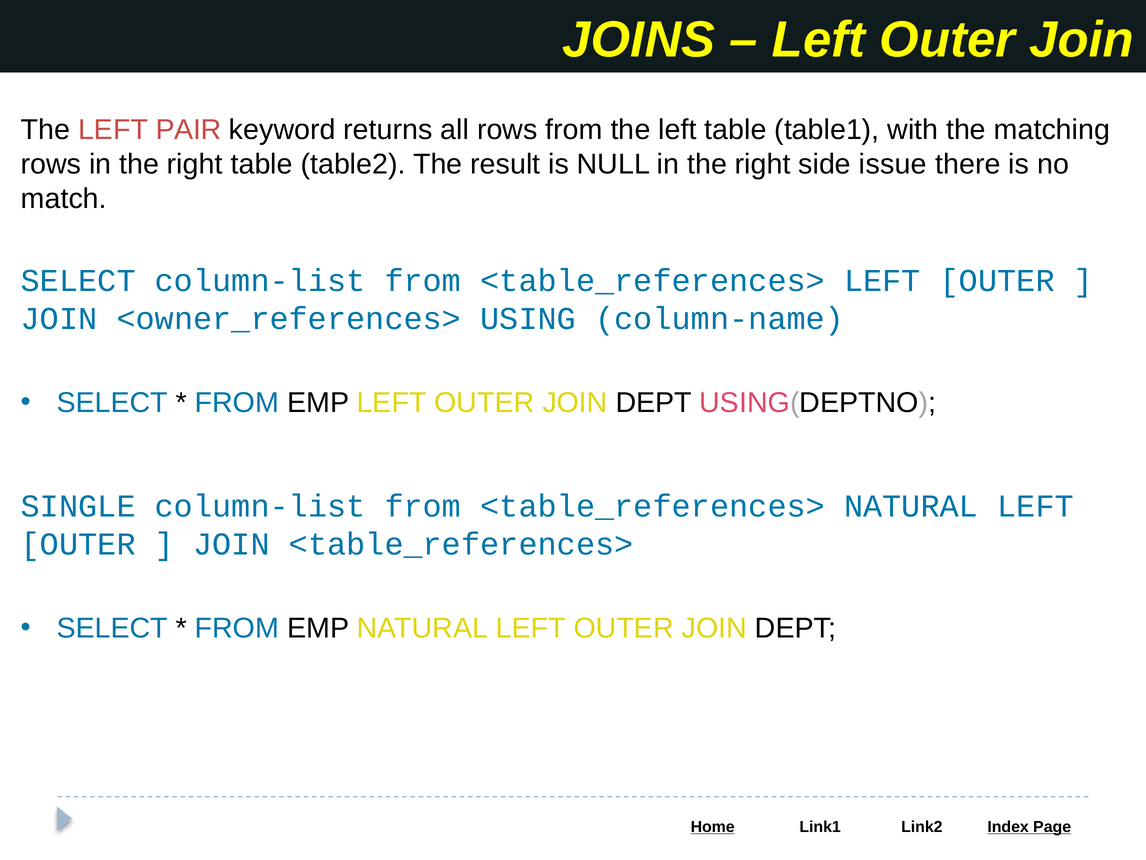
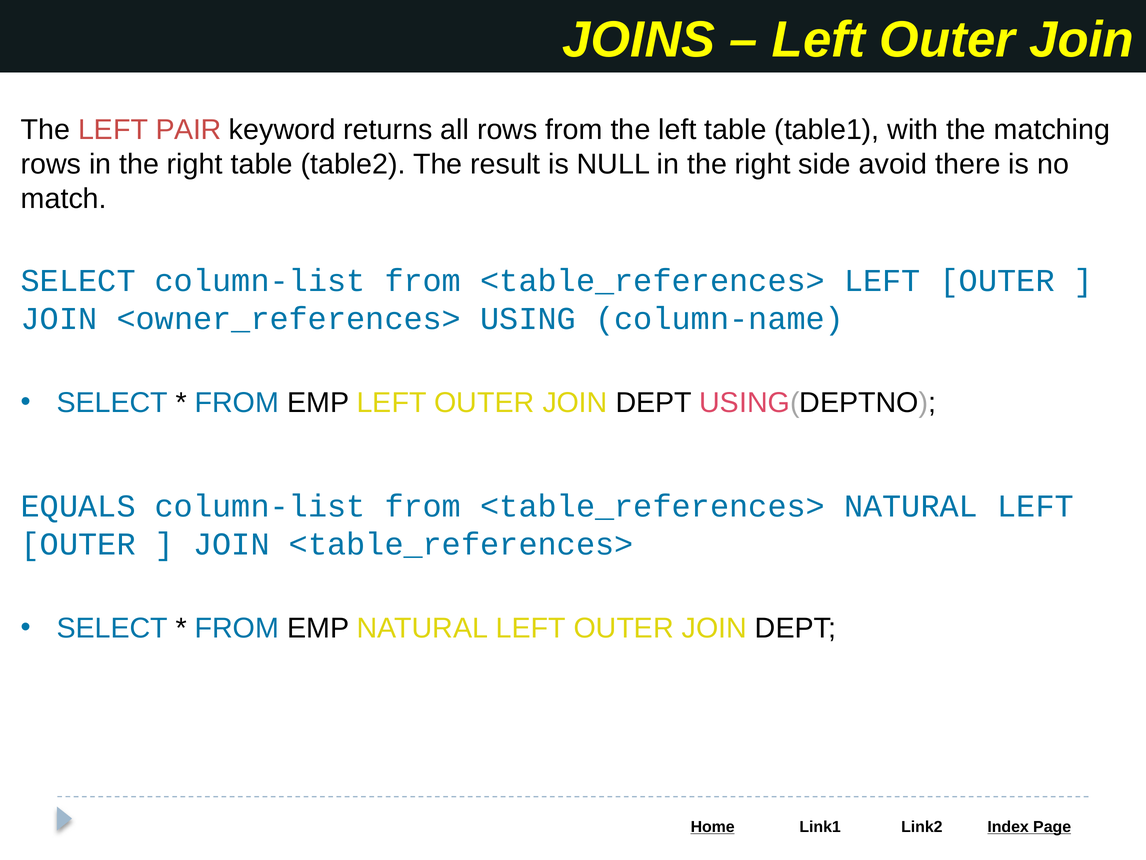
issue: issue -> avoid
SINGLE: SINGLE -> EQUALS
